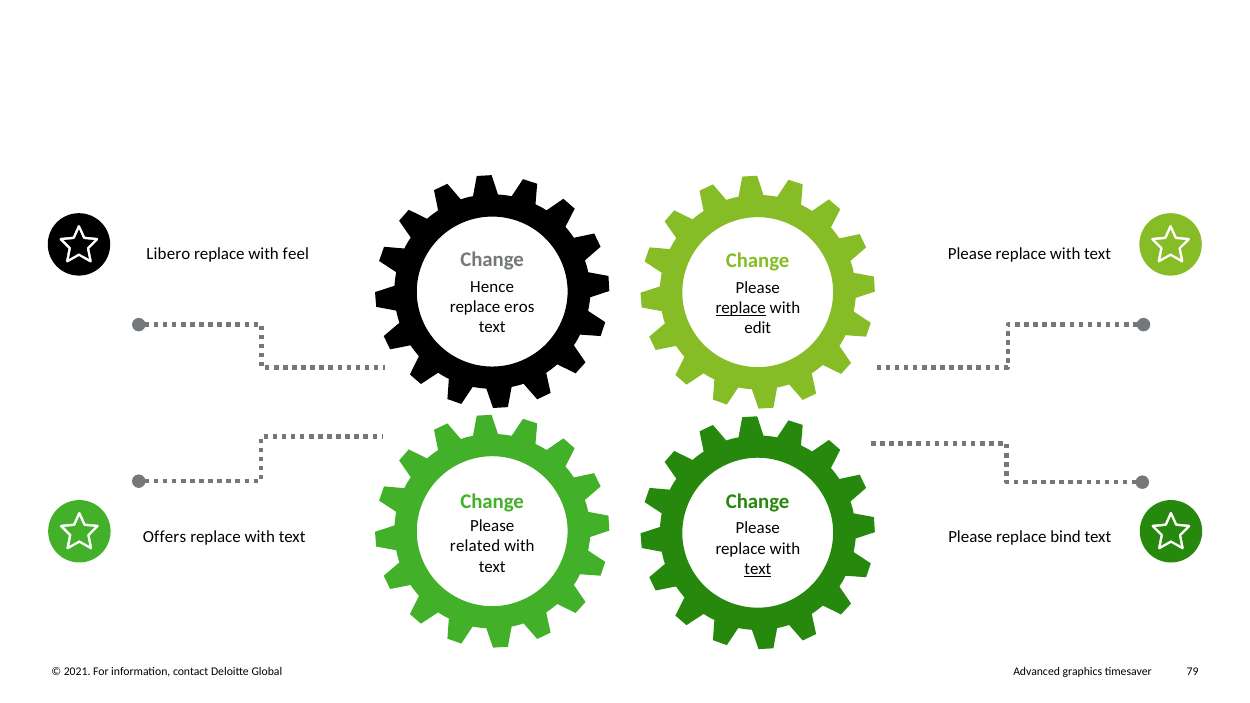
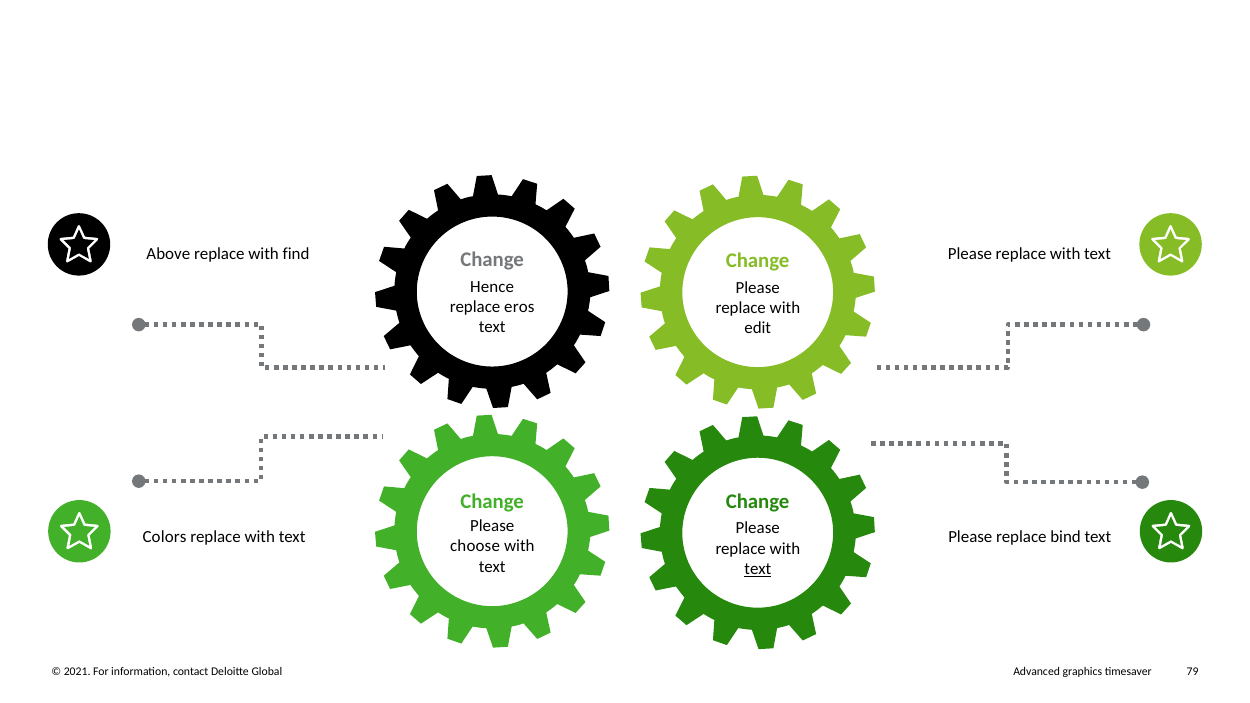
Libero: Libero -> Above
feel: feel -> find
replace at (741, 308) underline: present -> none
Offers: Offers -> Colors
related: related -> choose
